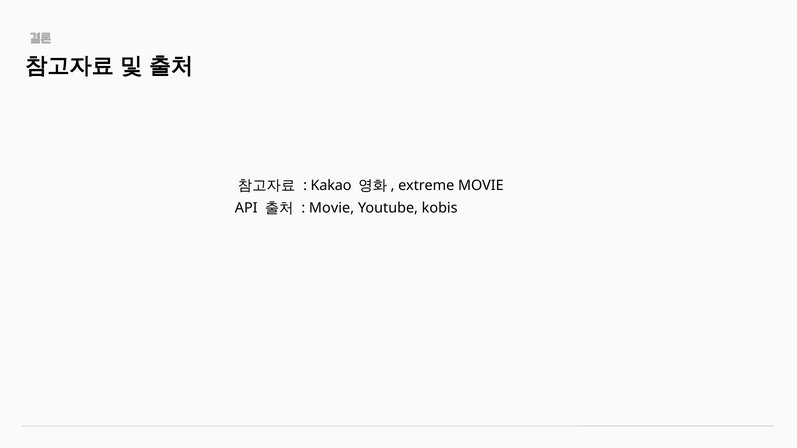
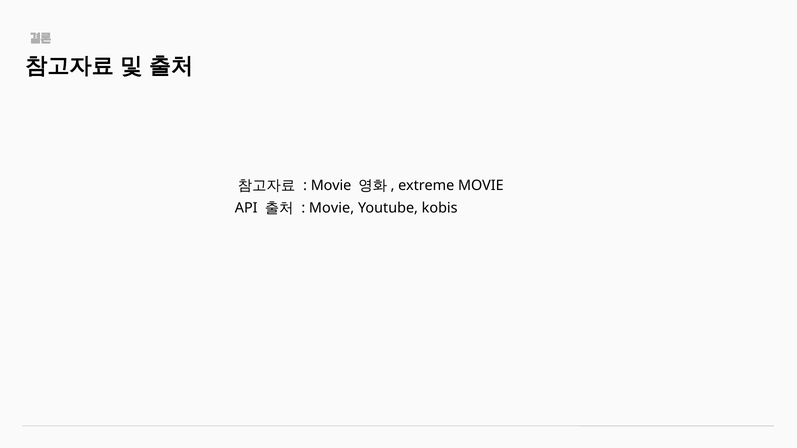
Kakao at (331, 186): Kakao -> Movie
